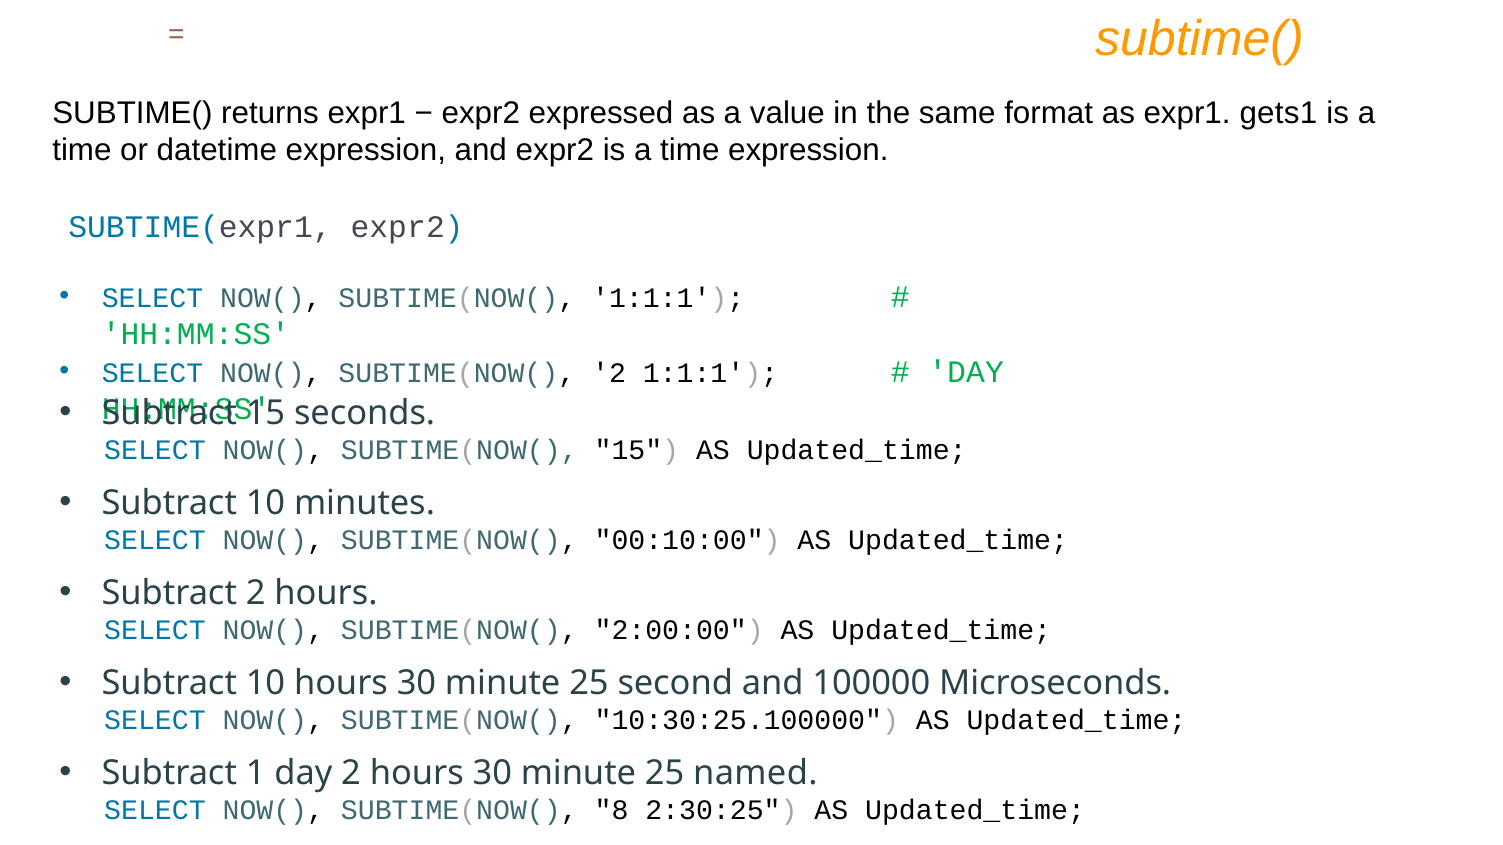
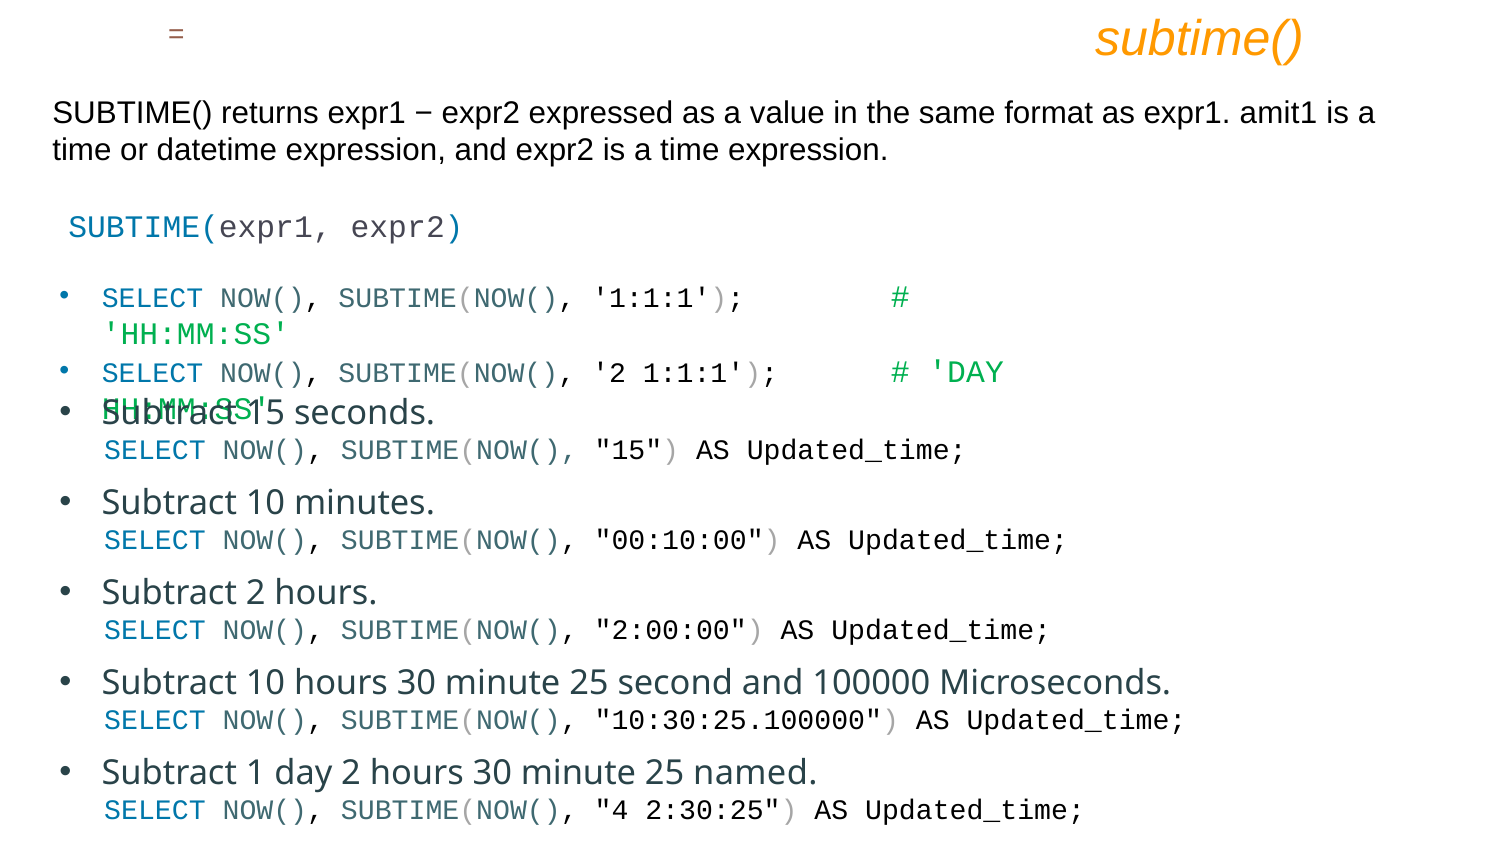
gets1: gets1 -> amit1
8: 8 -> 4
